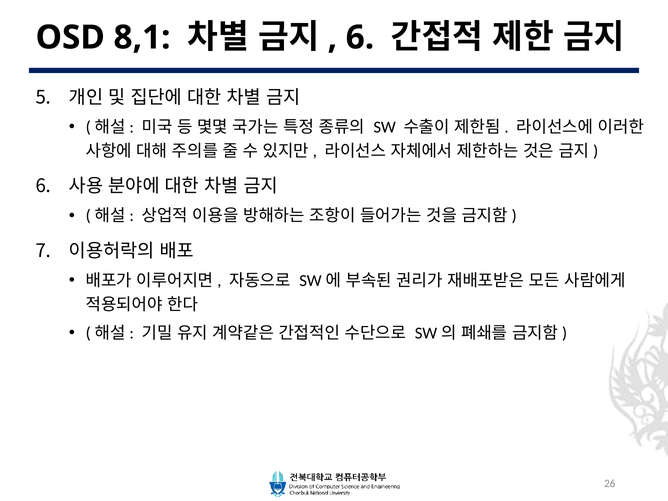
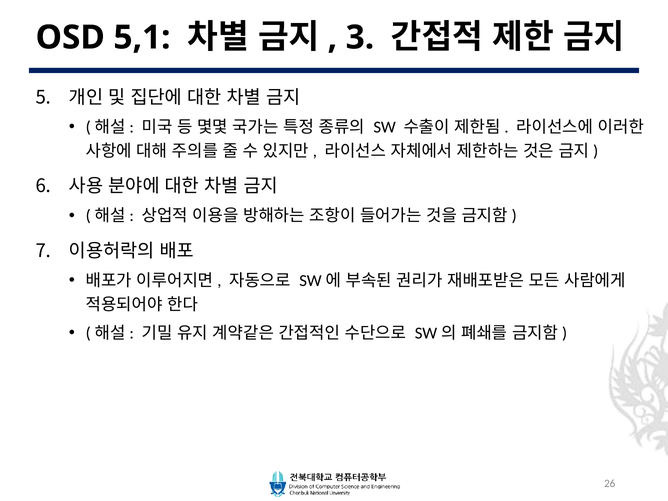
8,1: 8,1 -> 5,1
6 at (360, 37): 6 -> 3
